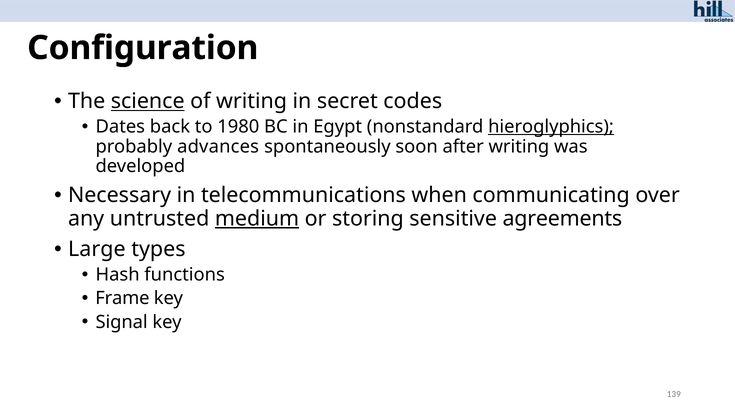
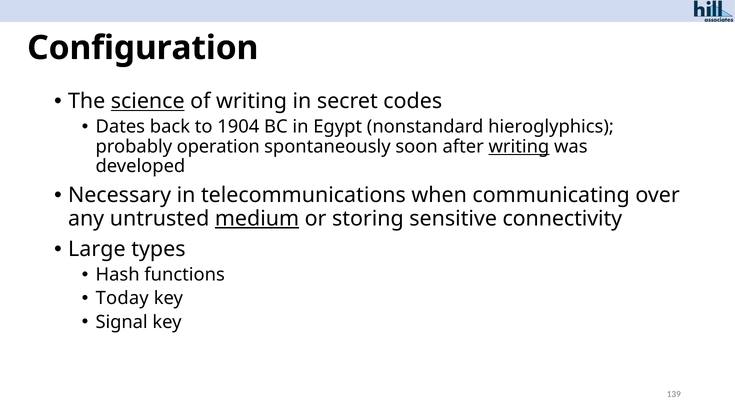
1980: 1980 -> 1904
hieroglyphics underline: present -> none
advances: advances -> operation
writing at (519, 147) underline: none -> present
agreements: agreements -> connectivity
Frame: Frame -> Today
